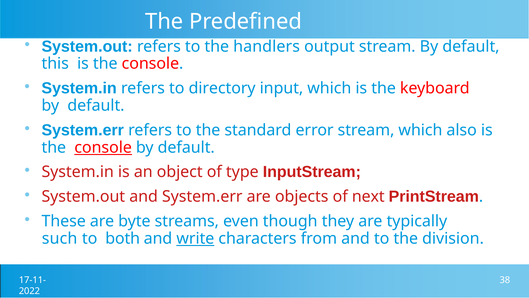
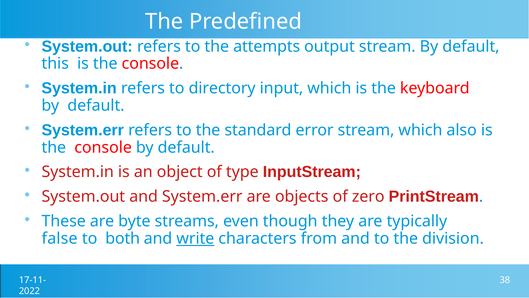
handlers: handlers -> attempts
console at (103, 147) underline: present -> none
next: next -> zero
such: such -> false
